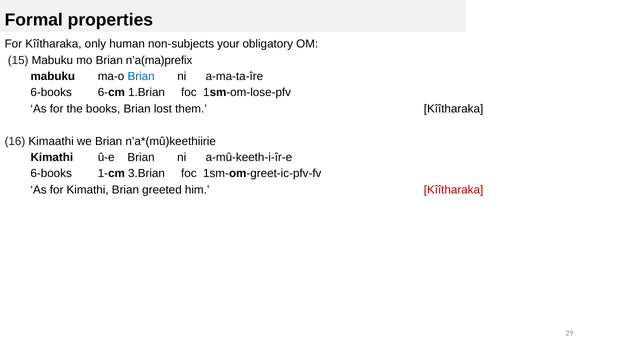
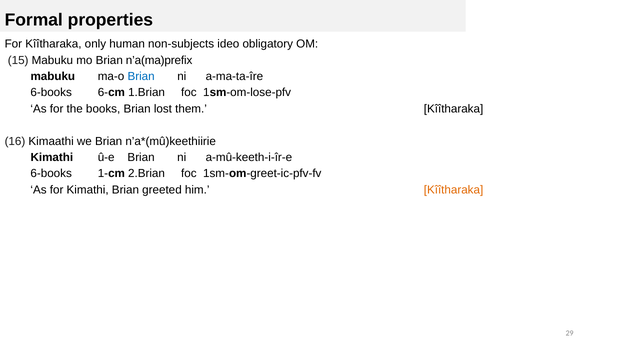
your: your -> ideo
3.Brian: 3.Brian -> 2.Brian
Kîîtharaka at (454, 190) colour: red -> orange
